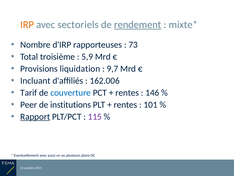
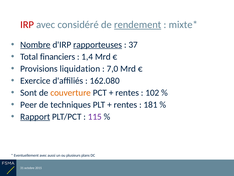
IRP colour: orange -> red
sectoriels: sectoriels -> considéré
Nombre underline: none -> present
rapporteuses underline: none -> present
73: 73 -> 37
troisième: troisième -> financiers
5,9: 5,9 -> 1,4
9,7: 9,7 -> 7,0
Incluant: Incluant -> Exercice
162.006: 162.006 -> 162.080
Tarif: Tarif -> Sont
couverture colour: blue -> orange
146: 146 -> 102
institutions: institutions -> techniques
101: 101 -> 181
